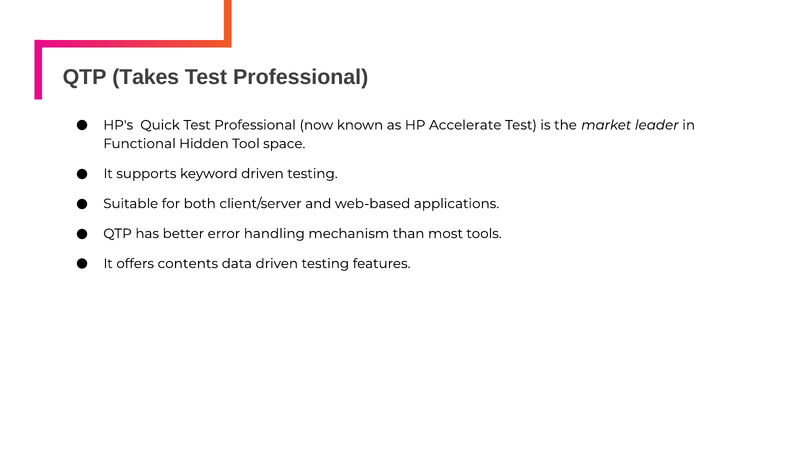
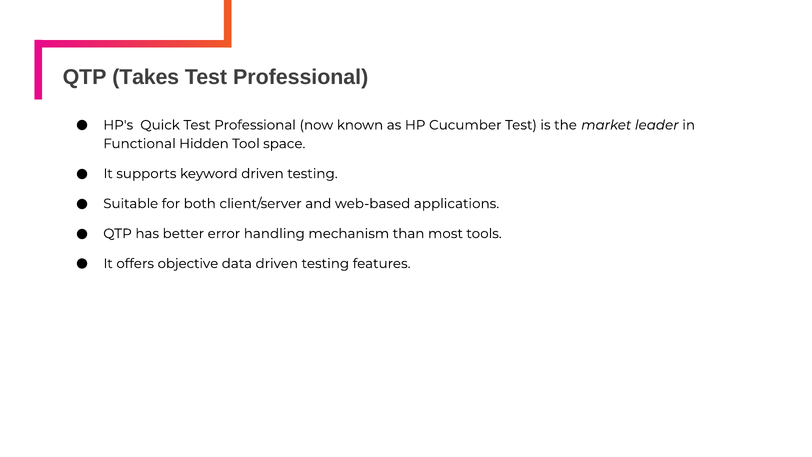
Accelerate: Accelerate -> Cucumber
contents: contents -> objective
